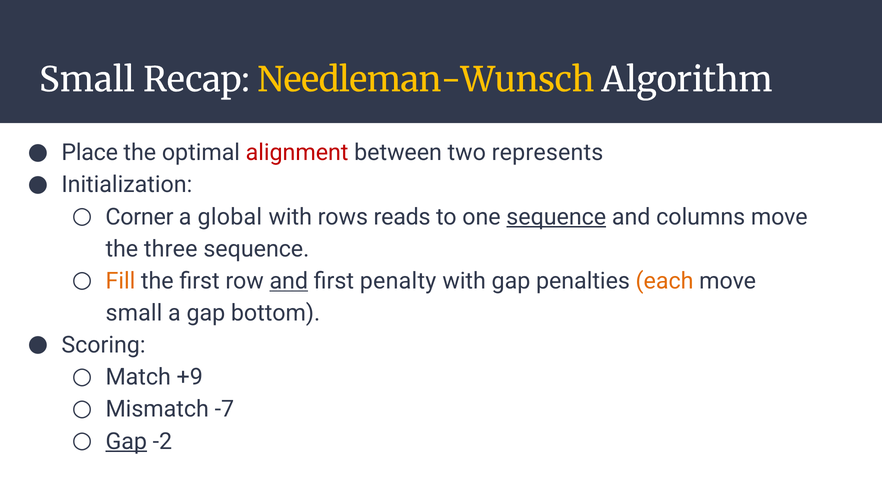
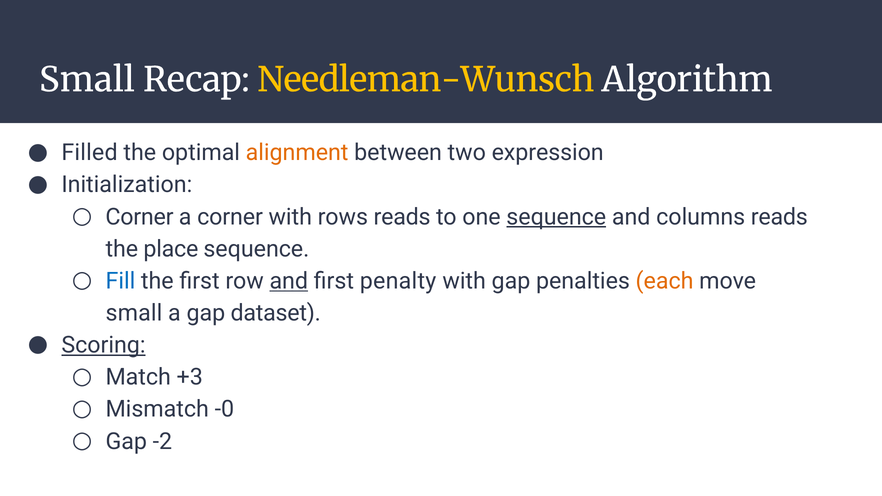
Place: Place -> Filled
alignment colour: red -> orange
represents: represents -> expression
a global: global -> corner
columns move: move -> reads
three: three -> place
Fill colour: orange -> blue
bottom: bottom -> dataset
Scoring underline: none -> present
+9: +9 -> +3
-7: -7 -> -0
Gap at (126, 442) underline: present -> none
